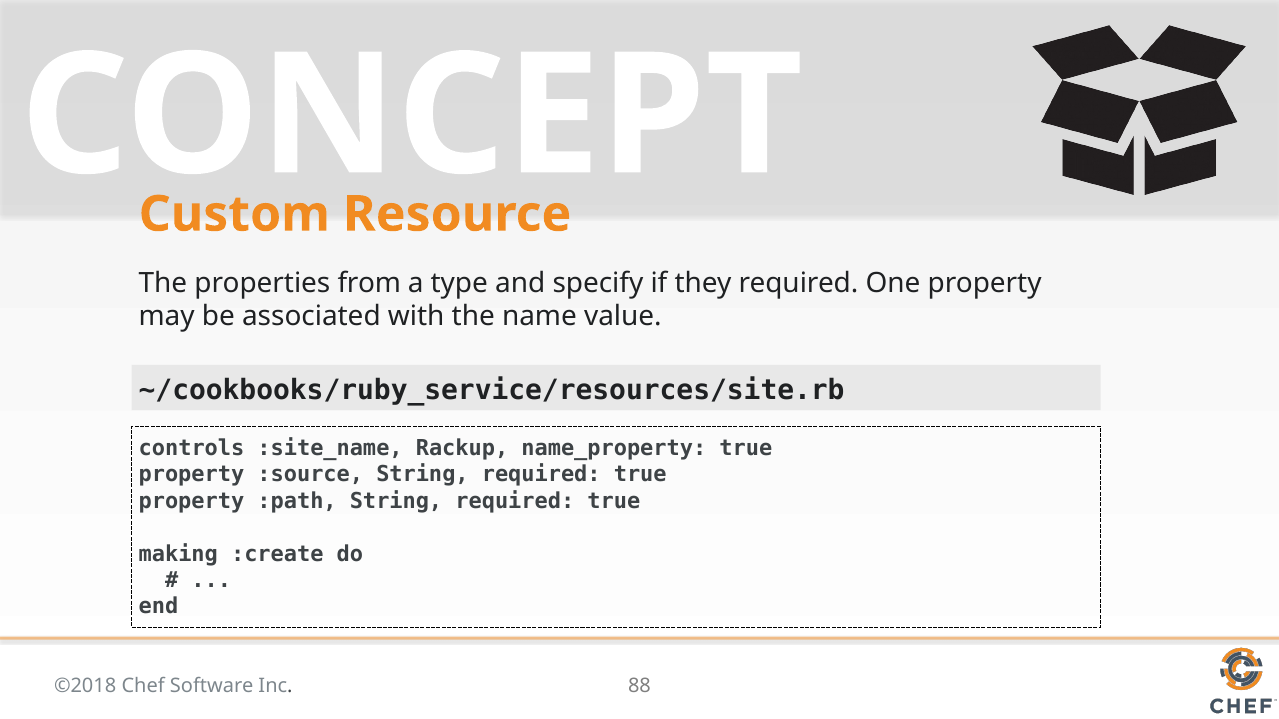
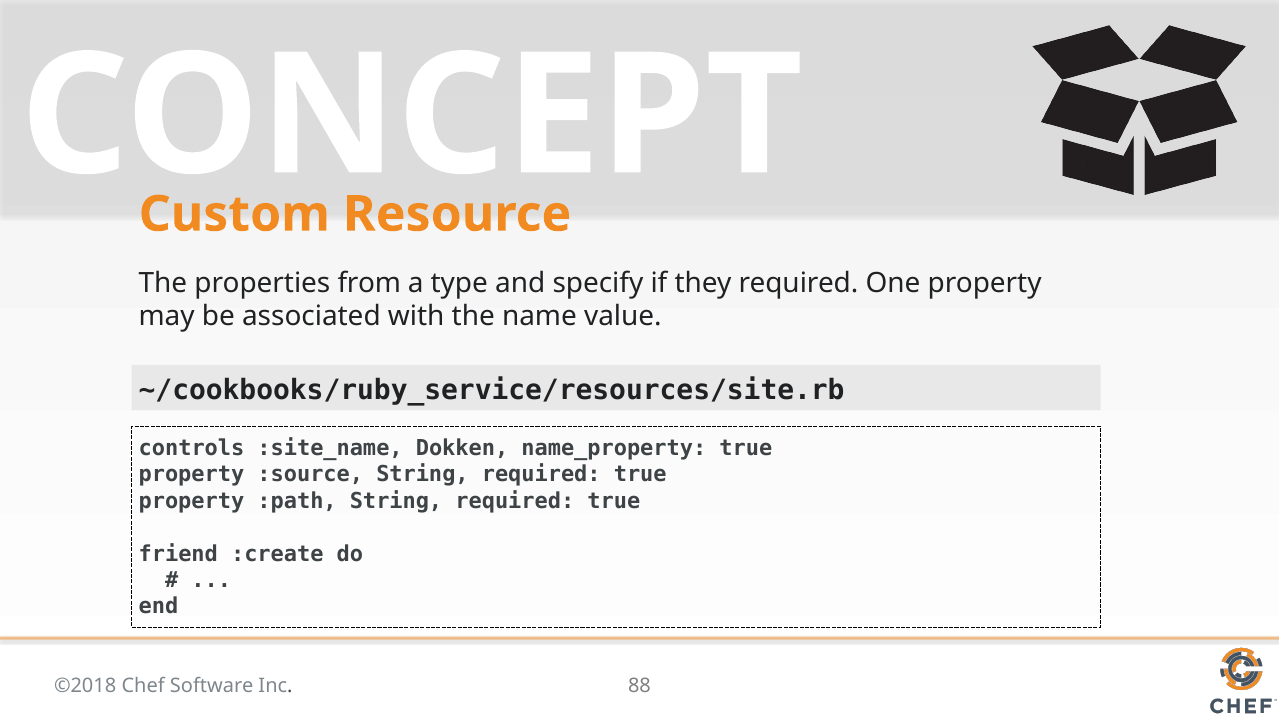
Rackup: Rackup -> Dokken
making: making -> friend
